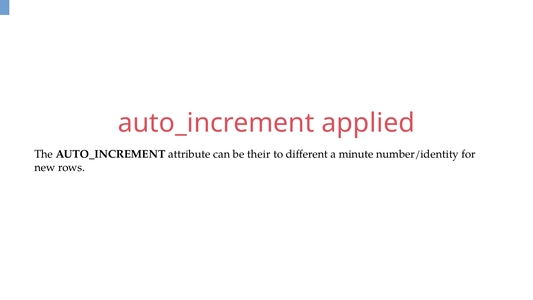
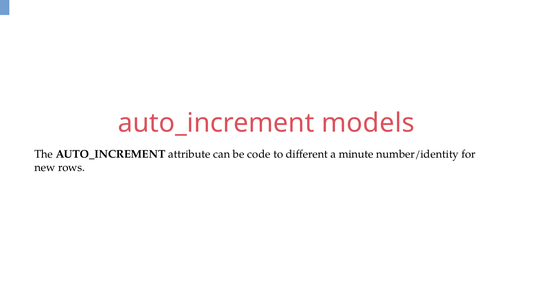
applied: applied -> models
their: their -> code
